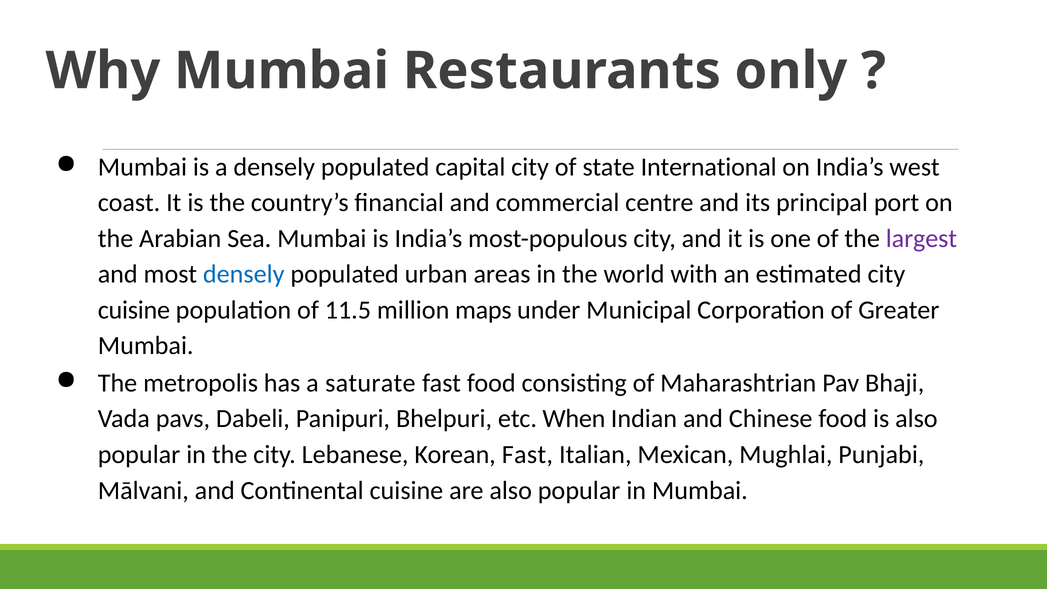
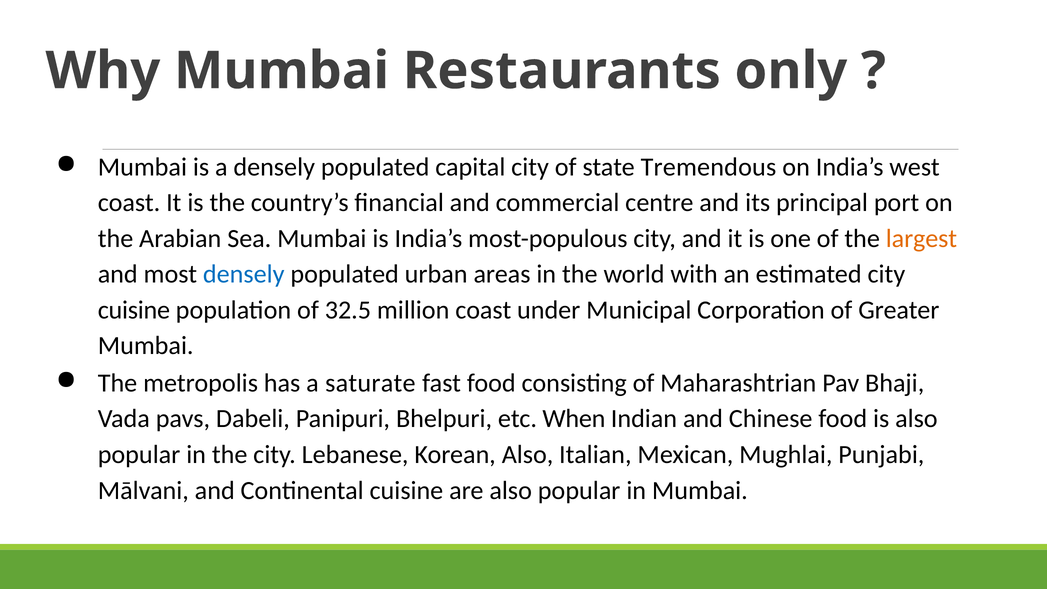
International: International -> Tremendous
largest colour: purple -> orange
11.5: 11.5 -> 32.5
million maps: maps -> coast
Korean Fast: Fast -> Also
